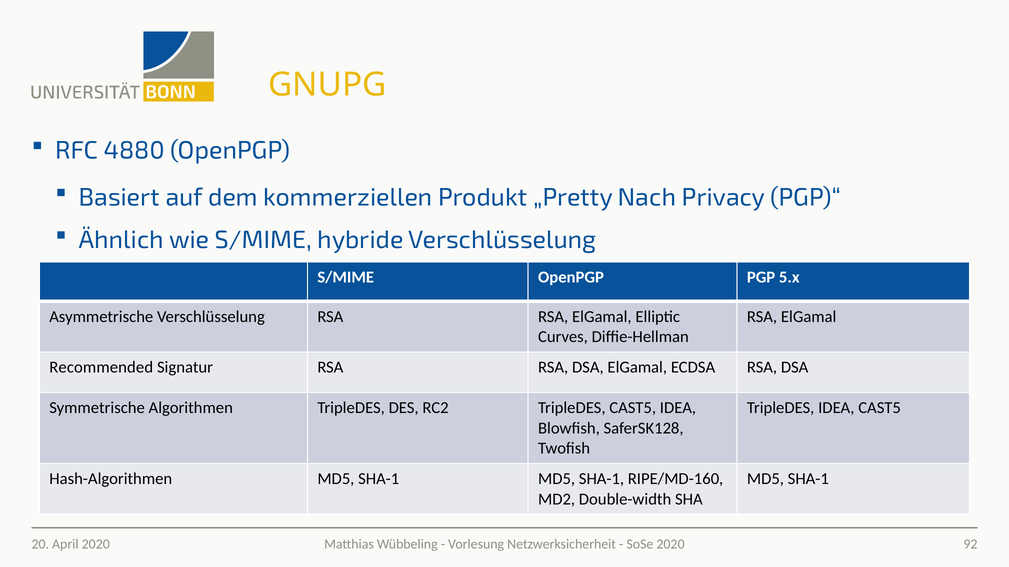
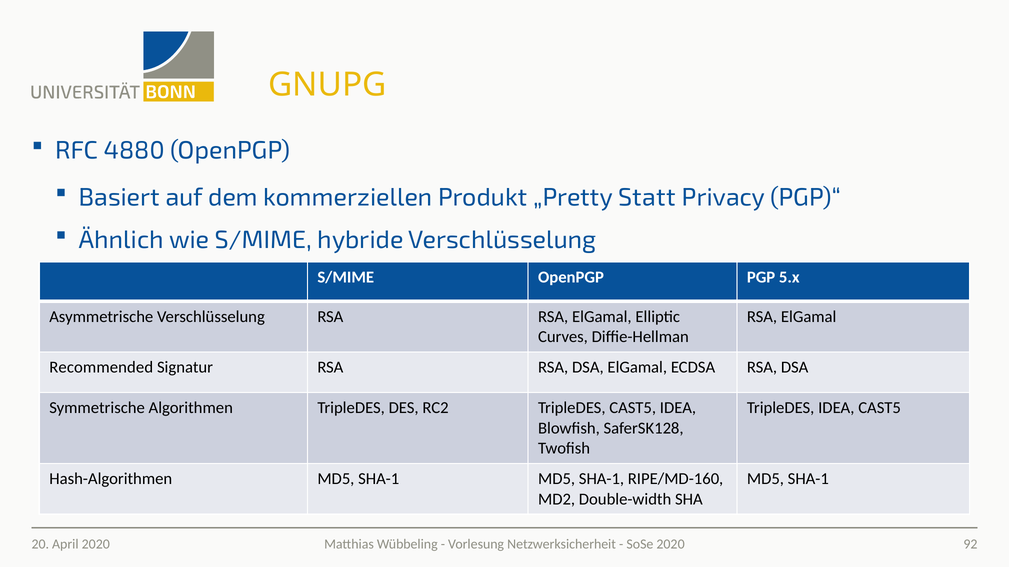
Nach: Nach -> Statt
